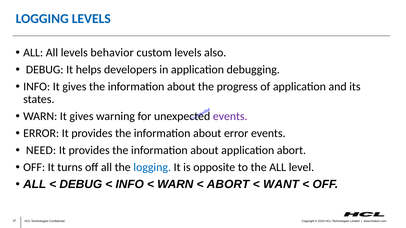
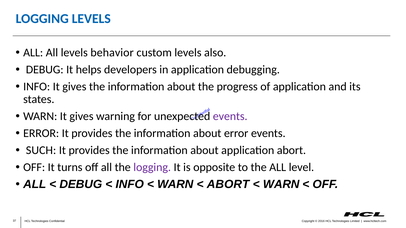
NEED: NEED -> SUCH
logging at (152, 168) colour: blue -> purple
WANT at (281, 185): WANT -> WARN
